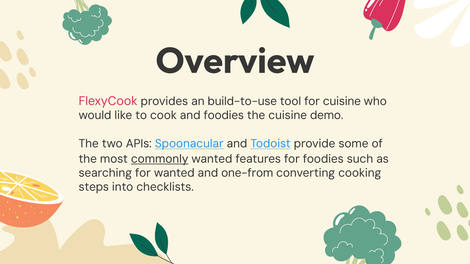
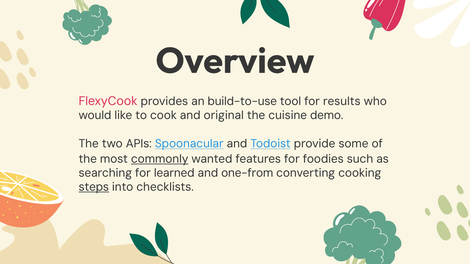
for cuisine: cuisine -> results
and foodies: foodies -> original
for wanted: wanted -> learned
steps underline: none -> present
